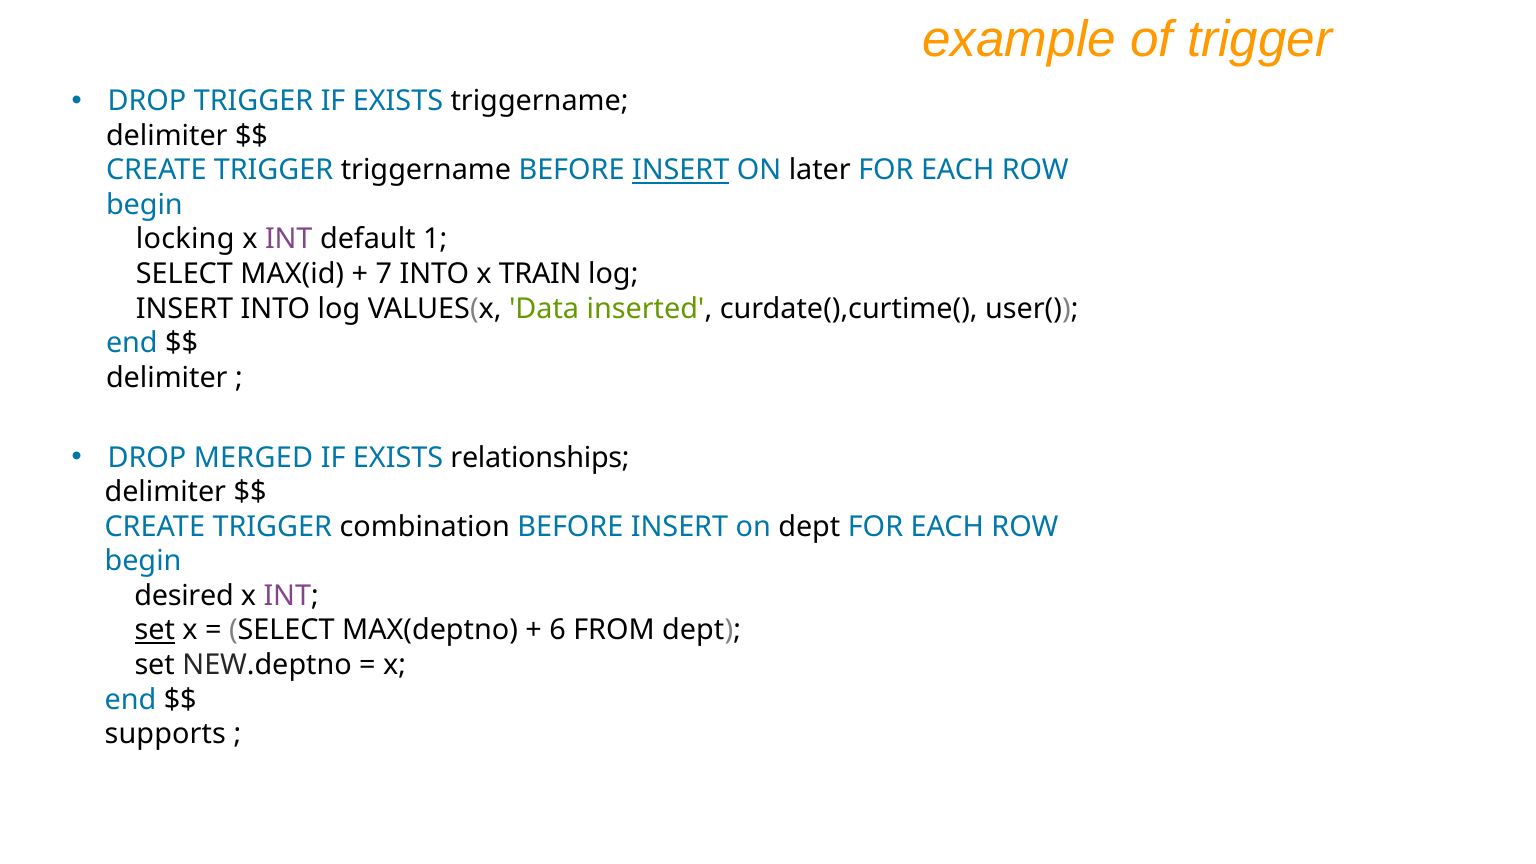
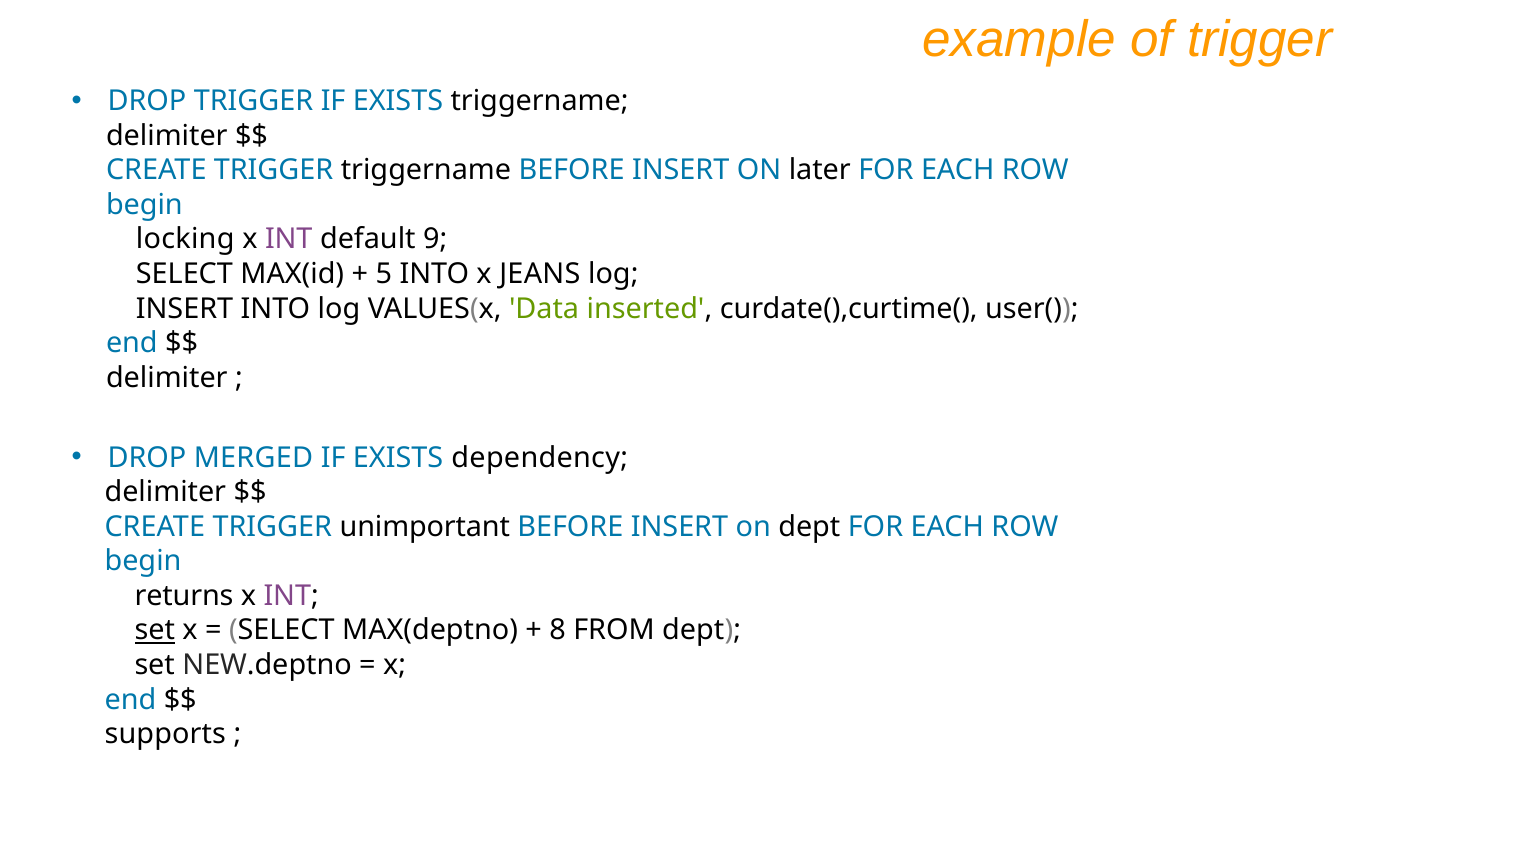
INSERT at (681, 170) underline: present -> none
1: 1 -> 9
7: 7 -> 5
TRAIN: TRAIN -> JEANS
relationships: relationships -> dependency
combination: combination -> unimportant
desired: desired -> returns
6: 6 -> 8
